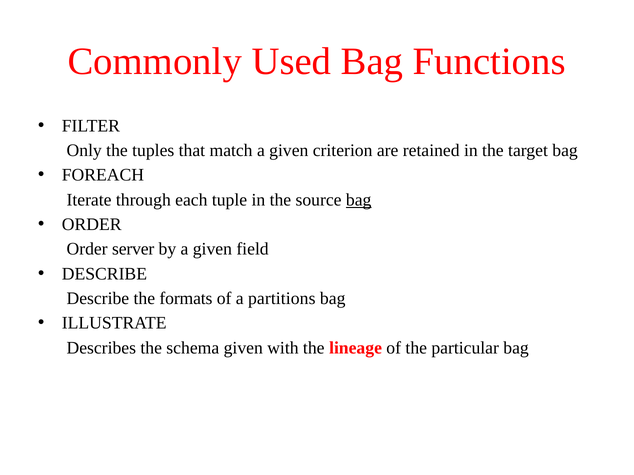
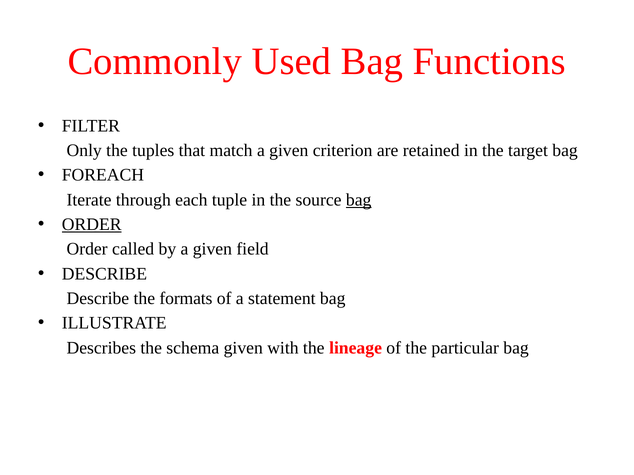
ORDER at (92, 225) underline: none -> present
server: server -> called
partitions: partitions -> statement
